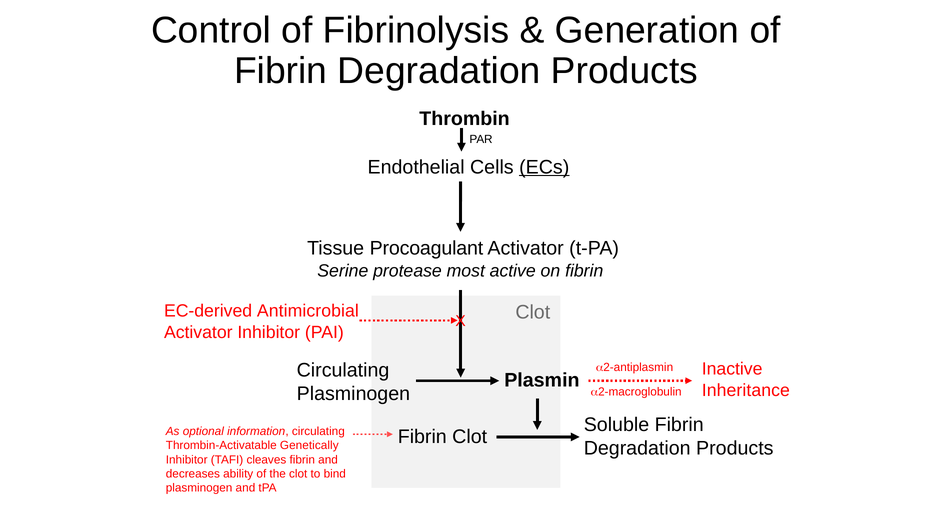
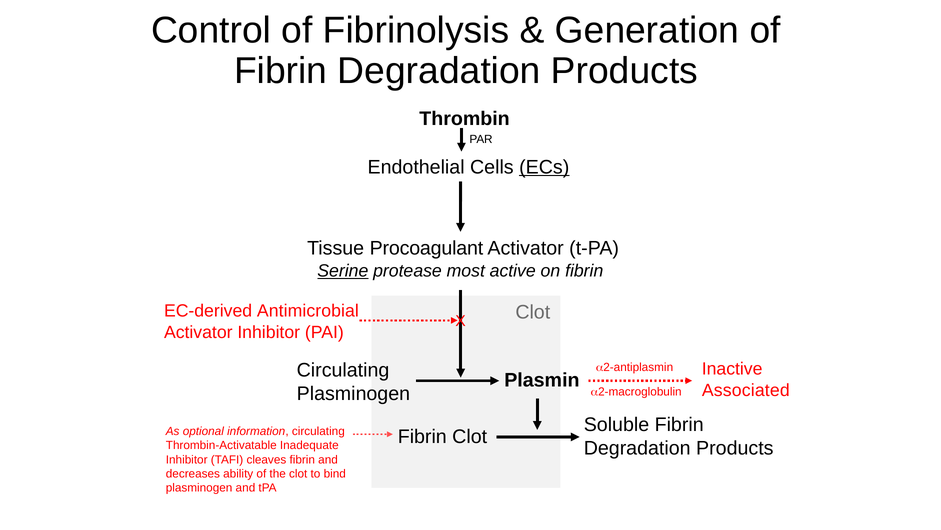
Serine underline: none -> present
Inheritance: Inheritance -> Associated
Genetically: Genetically -> Inadequate
